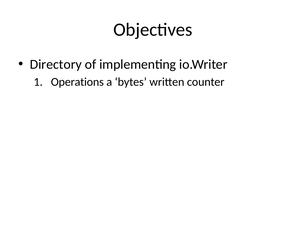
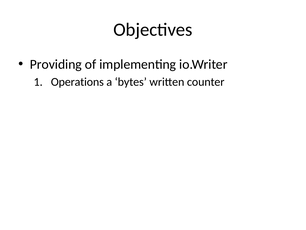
Directory: Directory -> Providing
